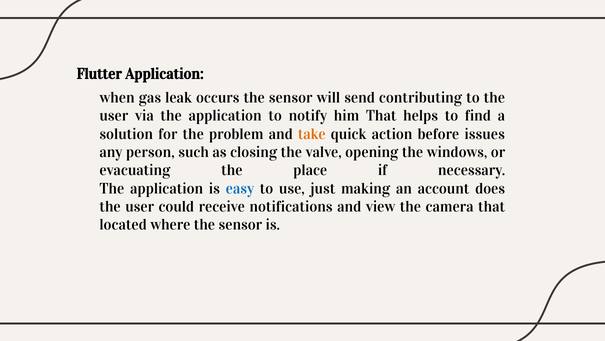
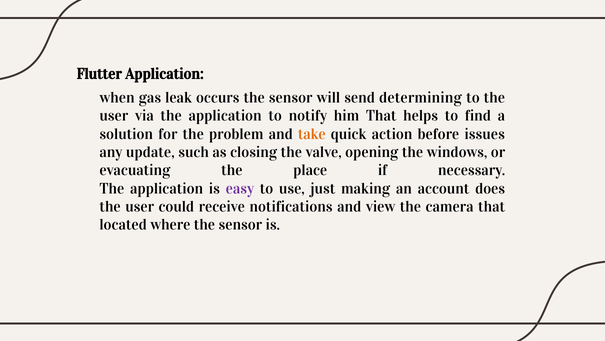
contributing: contributing -> determining
person: person -> update
easy colour: blue -> purple
